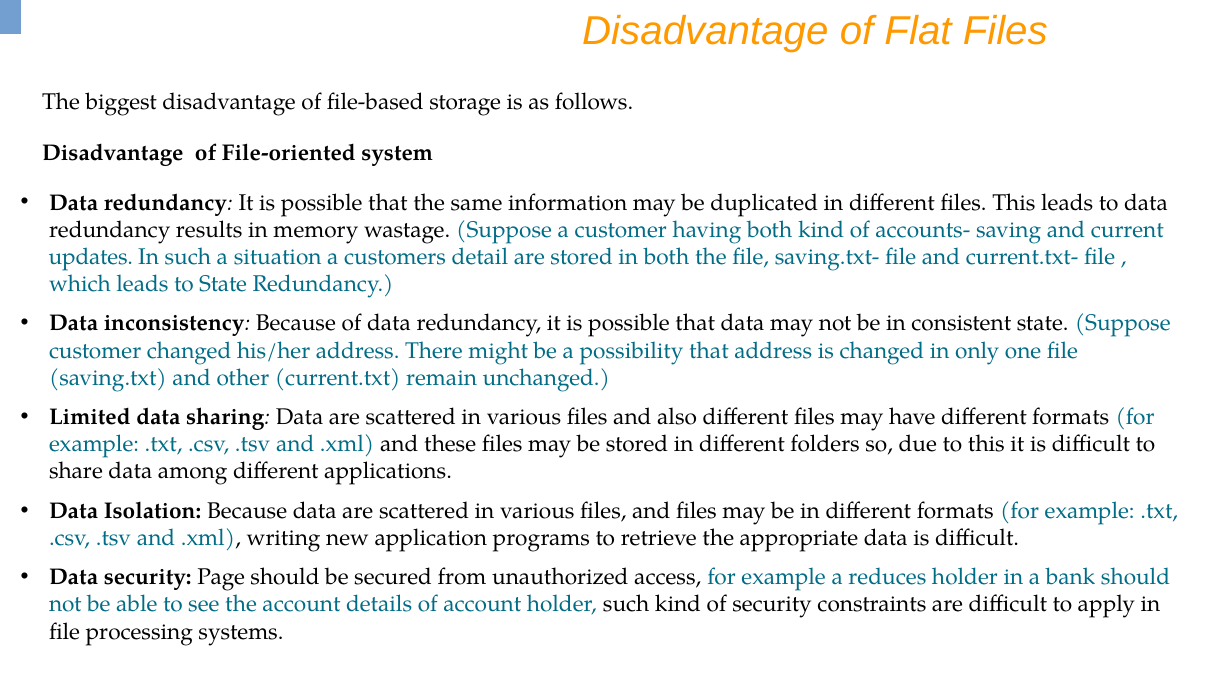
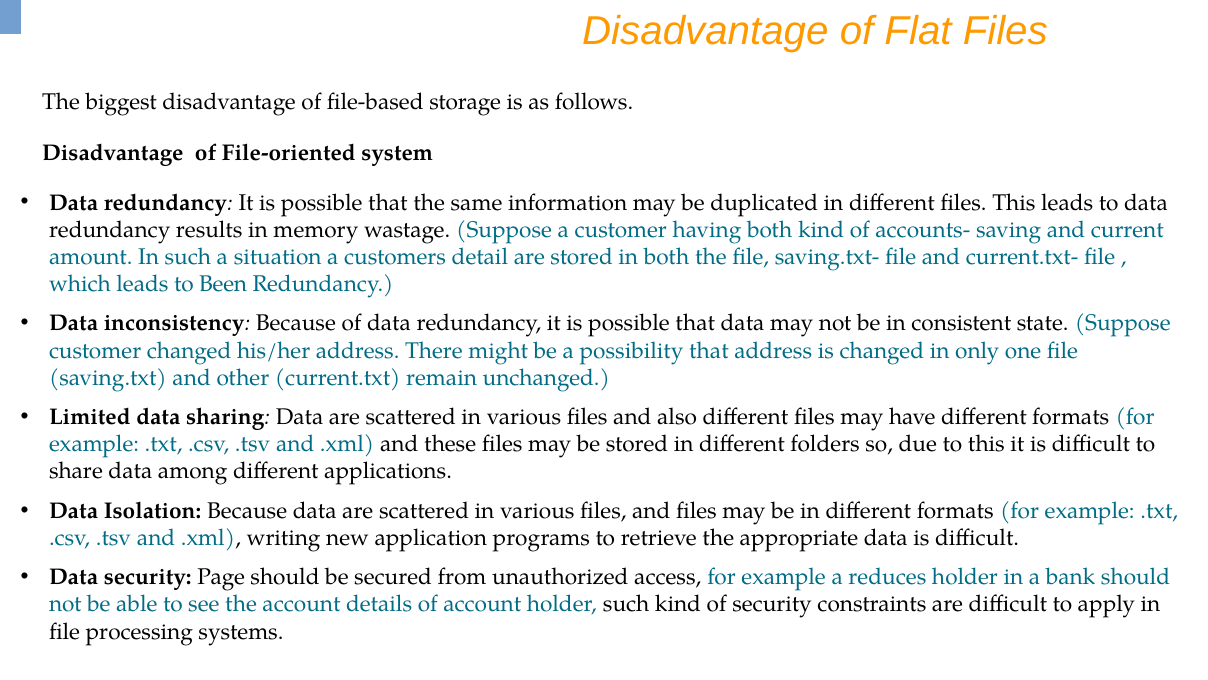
updates: updates -> amount
to State: State -> Been
